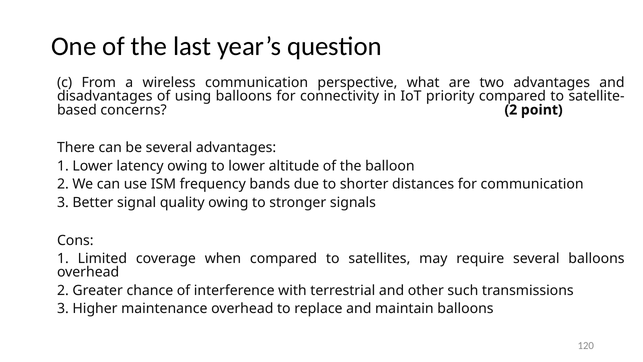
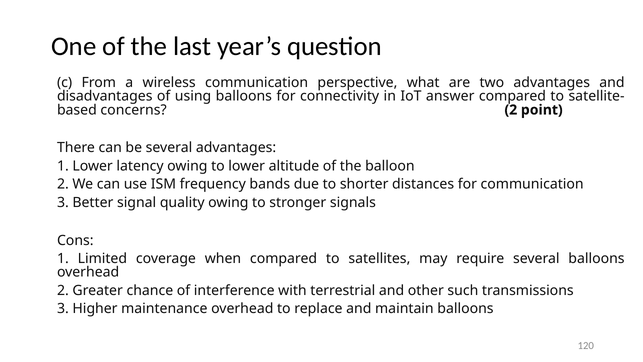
priority: priority -> answer
